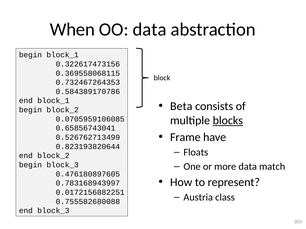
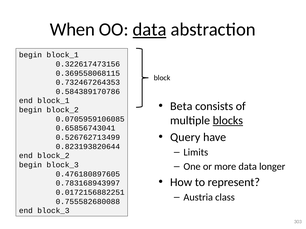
data at (150, 30) underline: none -> present
Frame: Frame -> Query
Floats: Floats -> Limits
match: match -> longer
